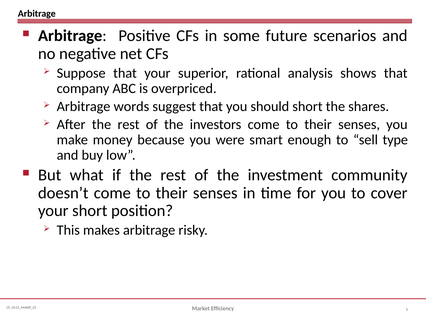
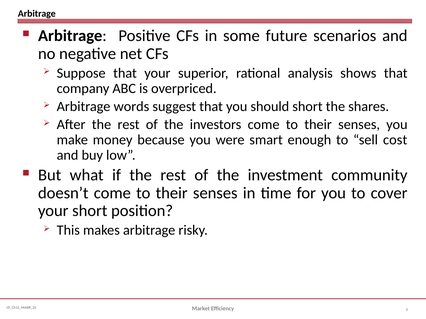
type: type -> cost
